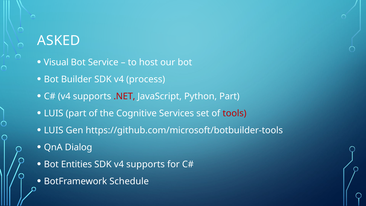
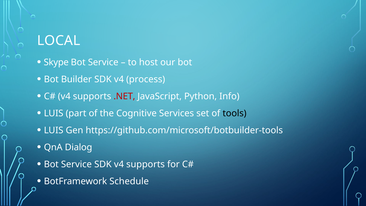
ASKED: ASKED -> LOCAL
Visual: Visual -> Skype
Python Part: Part -> Info
tools colour: red -> black
Entities at (77, 164): Entities -> Service
